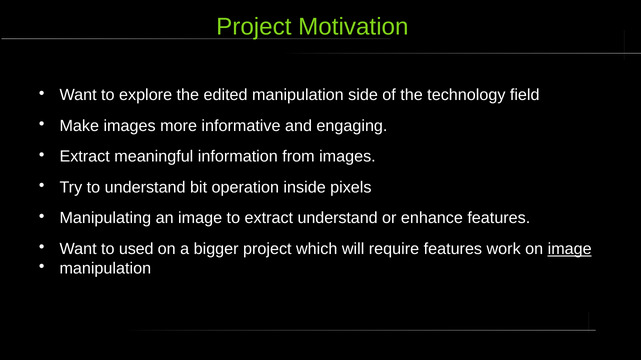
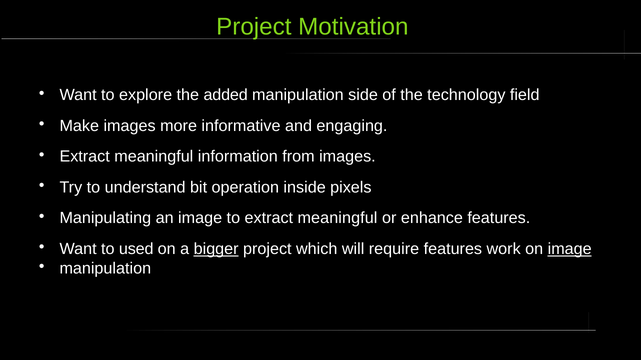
edited: edited -> added
to extract understand: understand -> meaningful
bigger underline: none -> present
